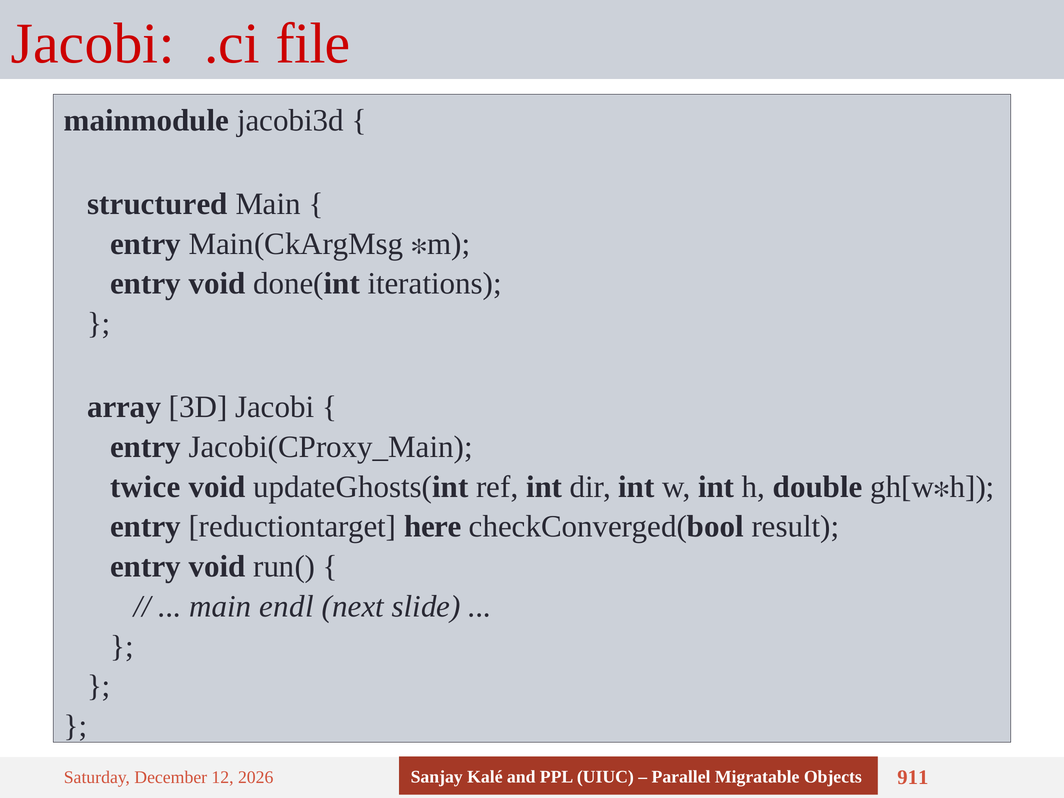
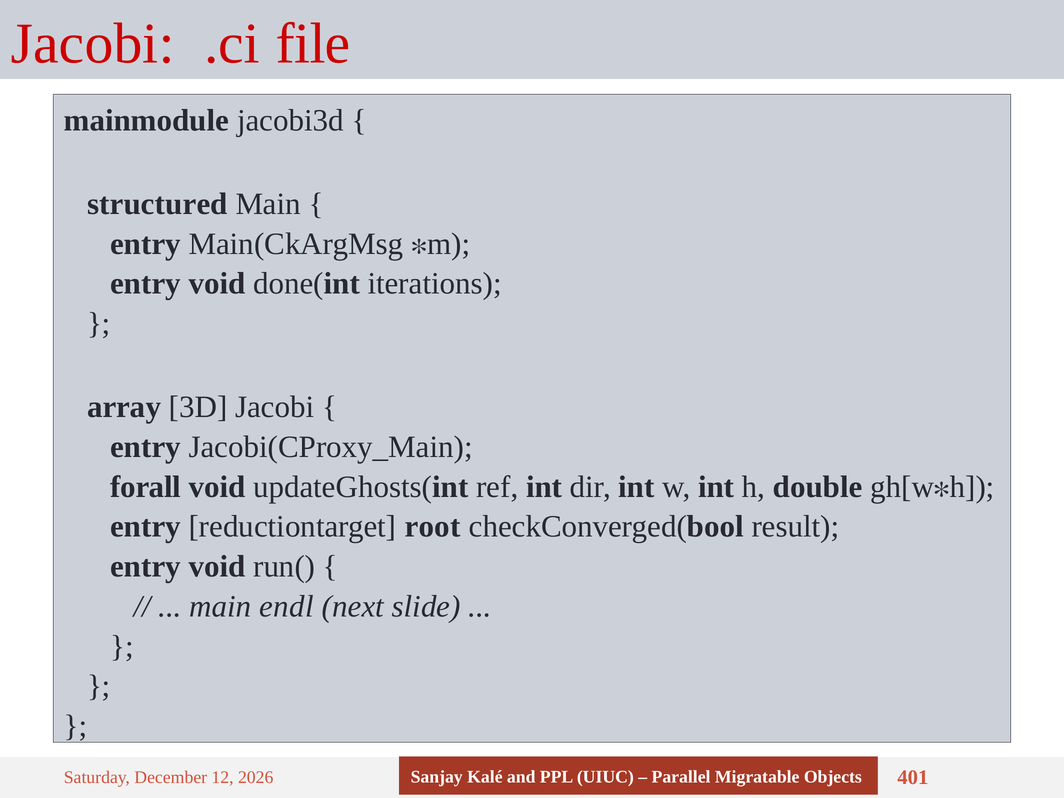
twice: twice -> forall
here: here -> root
911: 911 -> 401
